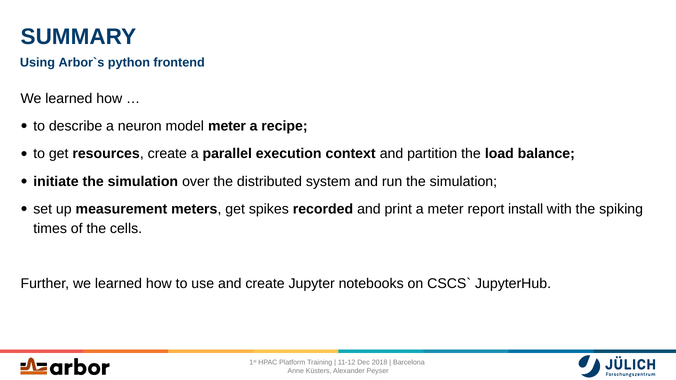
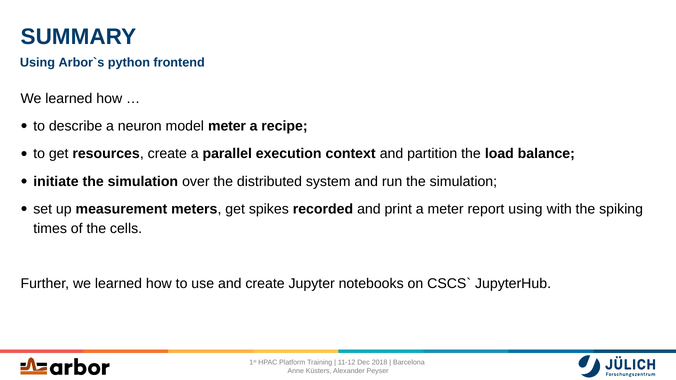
report install: install -> using
